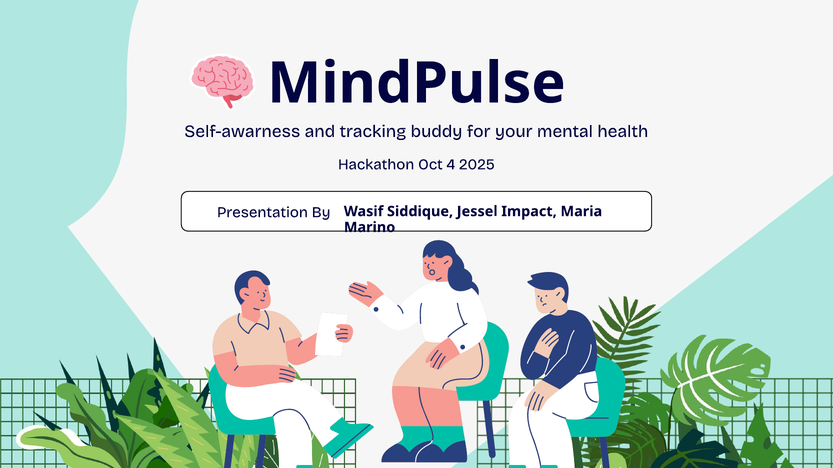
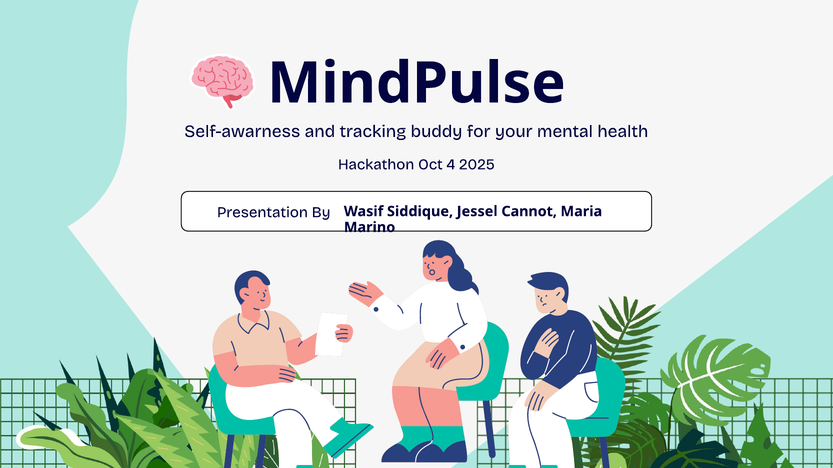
Impact: Impact -> Cannot
